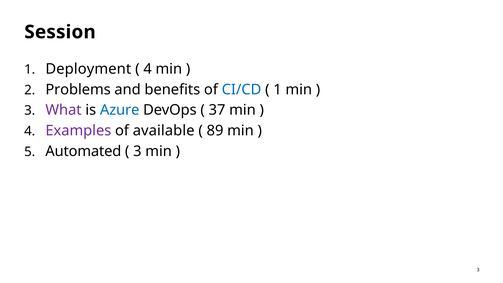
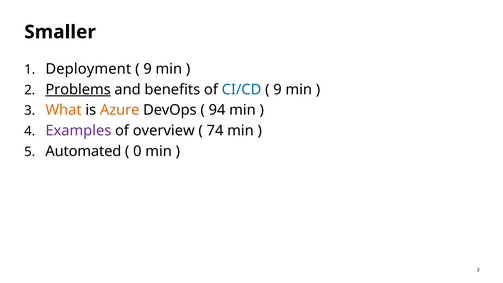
Session: Session -> Smaller
4 at (148, 69): 4 -> 9
Problems underline: none -> present
1 at (277, 90): 1 -> 9
What colour: purple -> orange
Azure colour: blue -> orange
37: 37 -> 94
available: available -> overview
89: 89 -> 74
3 at (137, 151): 3 -> 0
